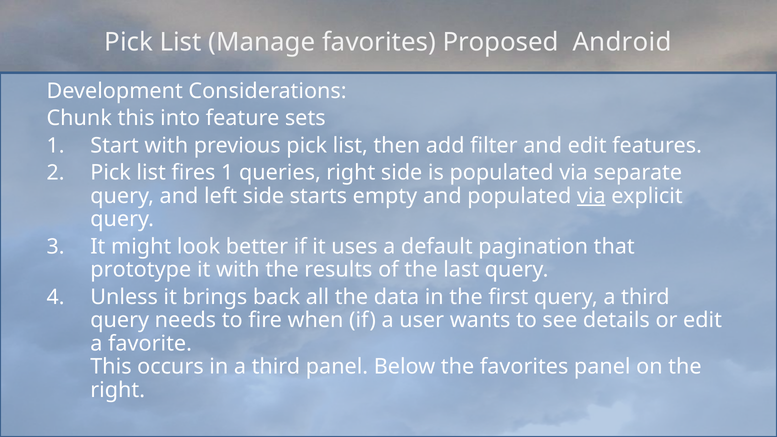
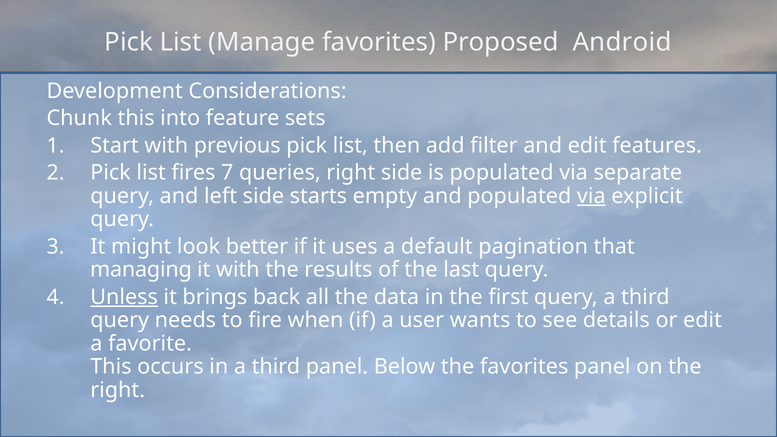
fires 1: 1 -> 7
prototype: prototype -> managing
Unless underline: none -> present
